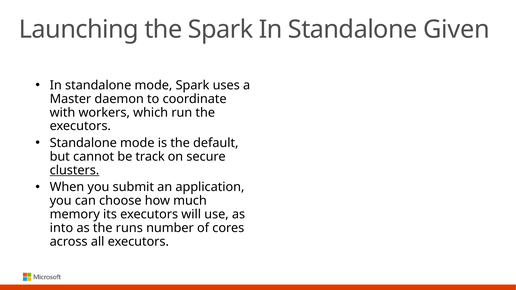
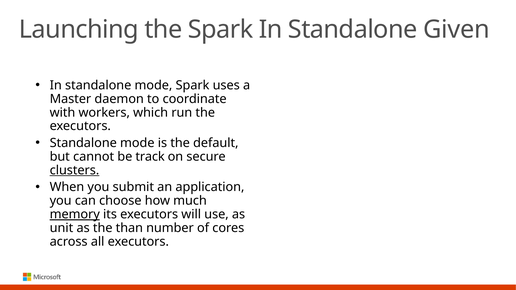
memory underline: none -> present
into: into -> unit
runs: runs -> than
